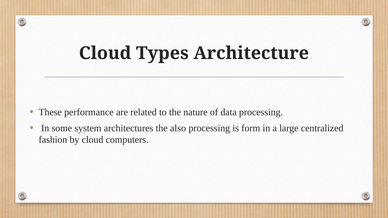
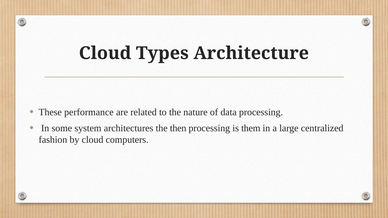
also: also -> then
form: form -> them
